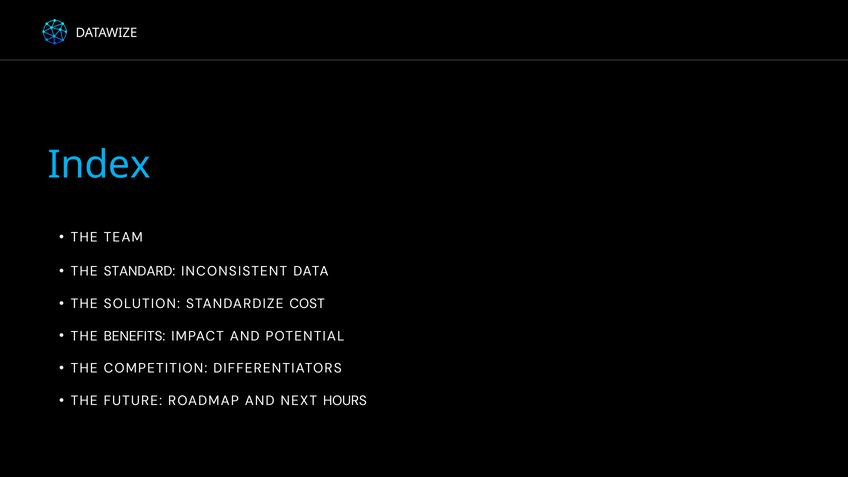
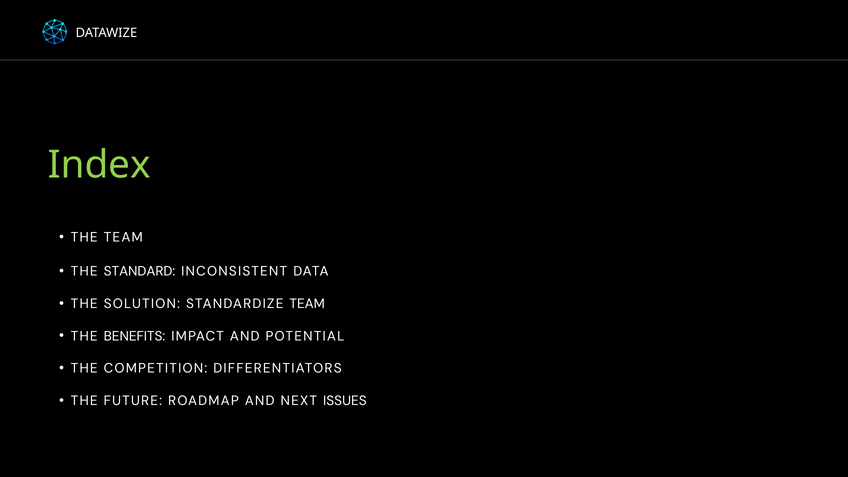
Index colour: light blue -> light green
STANDARDIZE COST: COST -> TEAM
HOURS: HOURS -> ISSUES
